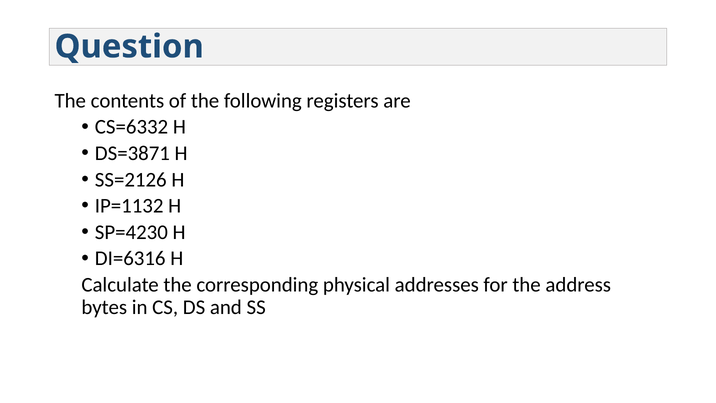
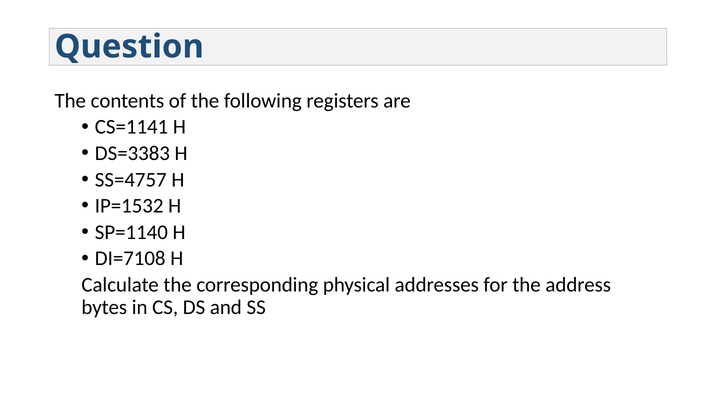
CS=6332: CS=6332 -> CS=1141
DS=3871: DS=3871 -> DS=3383
SS=2126: SS=2126 -> SS=4757
IP=1132: IP=1132 -> IP=1532
SP=4230: SP=4230 -> SP=1140
DI=6316: DI=6316 -> DI=7108
